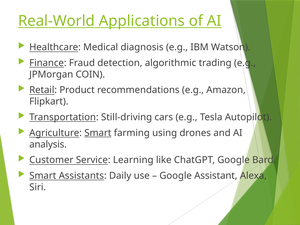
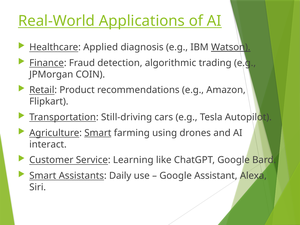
Medical: Medical -> Applied
Watson underline: none -> present
analysis: analysis -> interact
